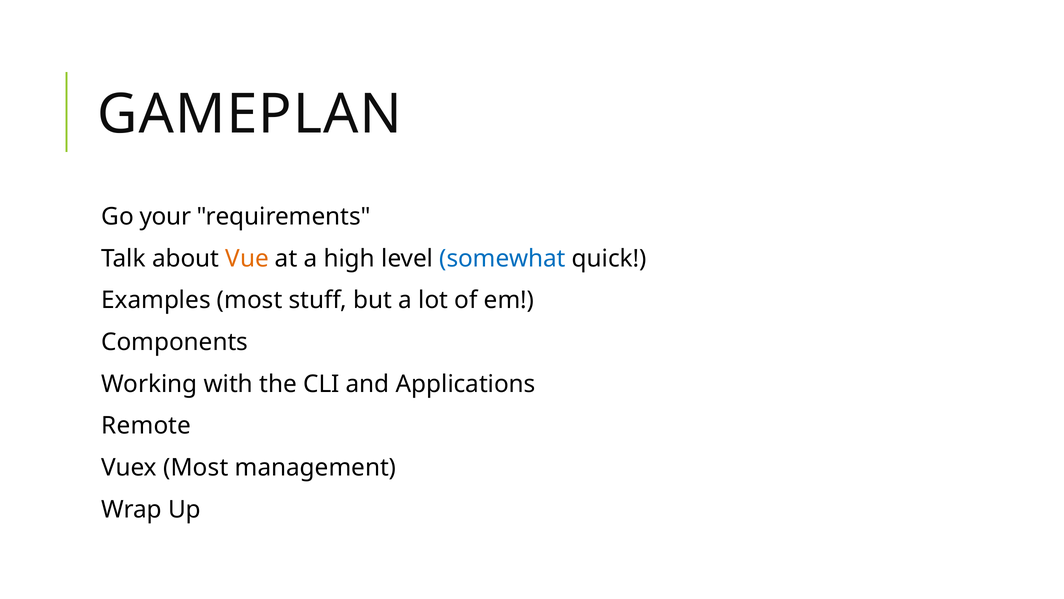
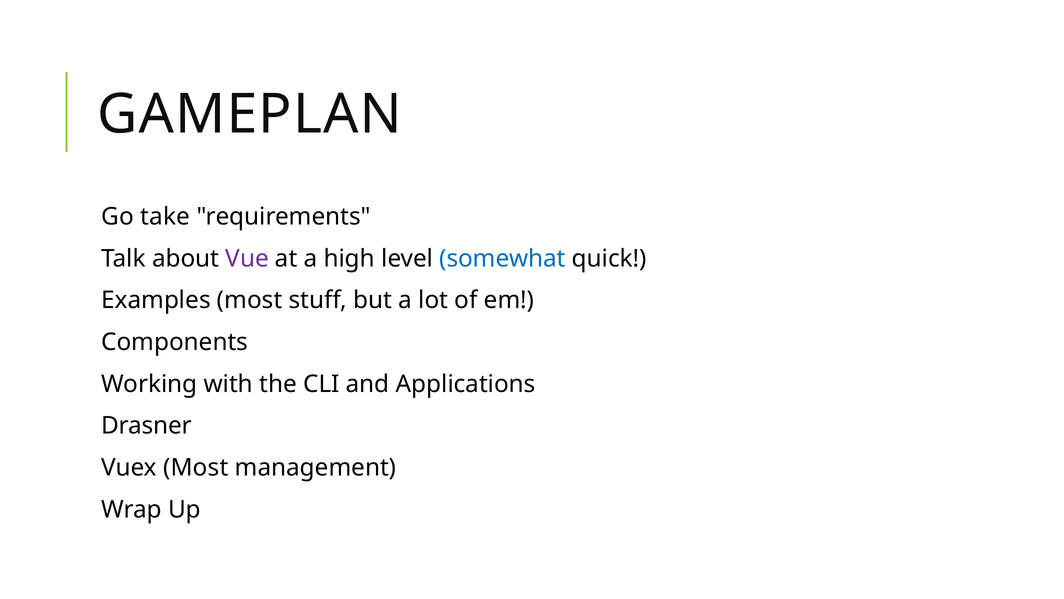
your: your -> take
Vue colour: orange -> purple
Remote: Remote -> Drasner
